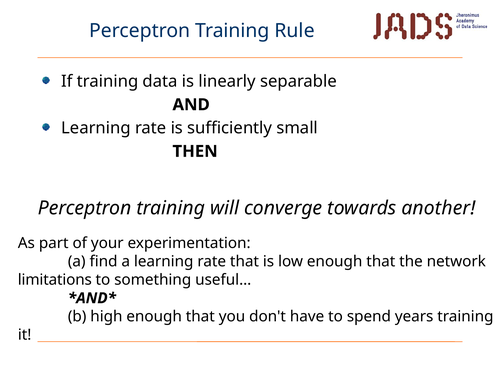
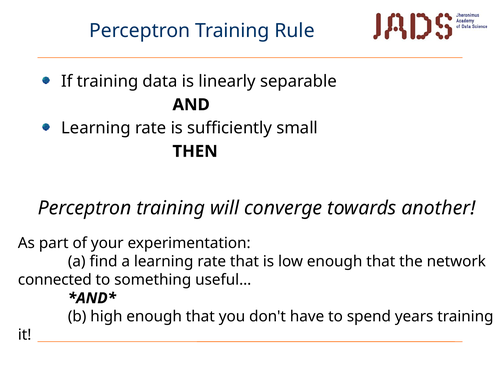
limitations: limitations -> connected
